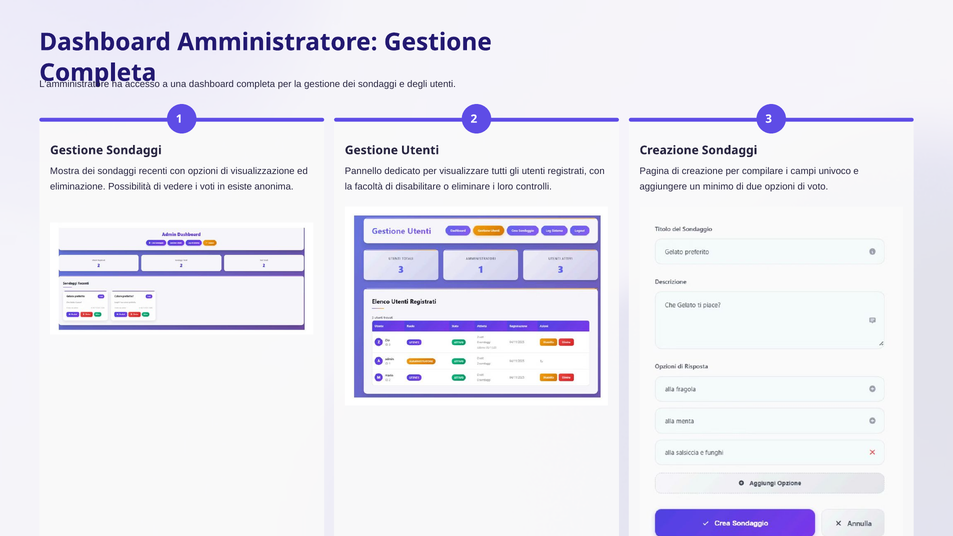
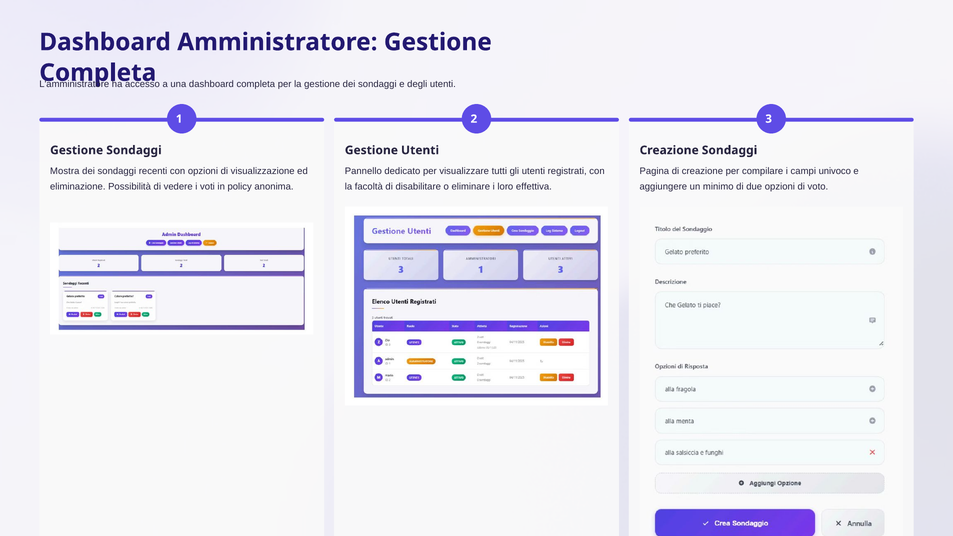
esiste: esiste -> policy
controlli: controlli -> effettiva
